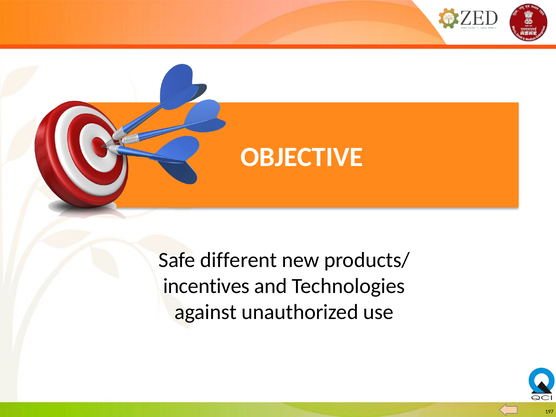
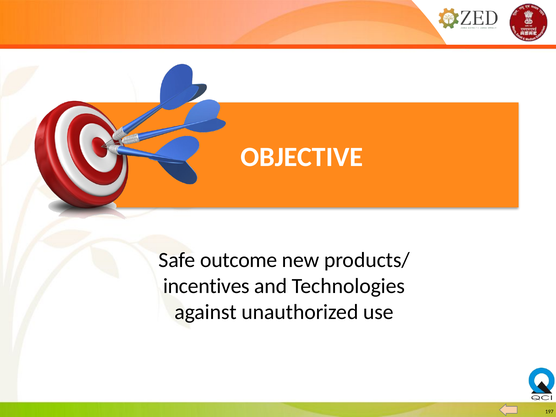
different: different -> outcome
